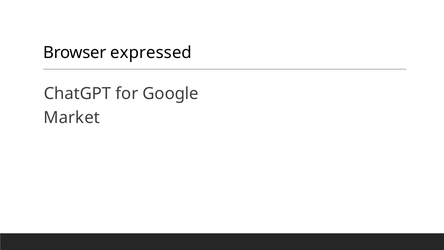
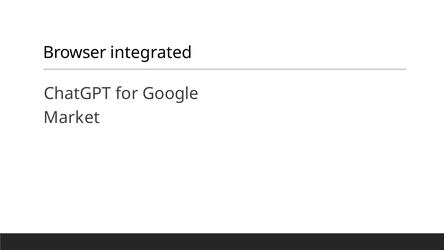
expressed: expressed -> integrated
